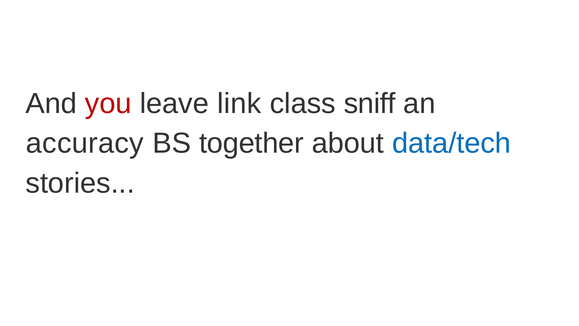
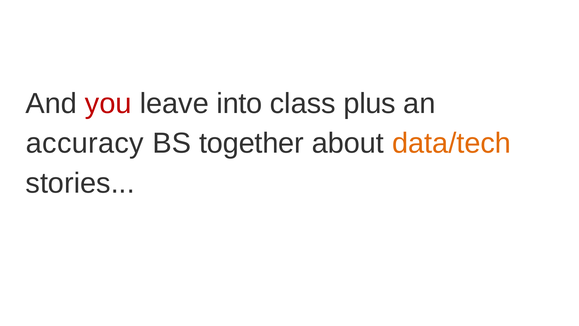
link: link -> into
sniff: sniff -> plus
data/tech colour: blue -> orange
